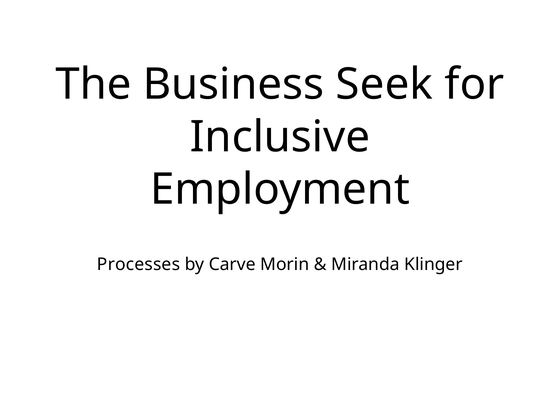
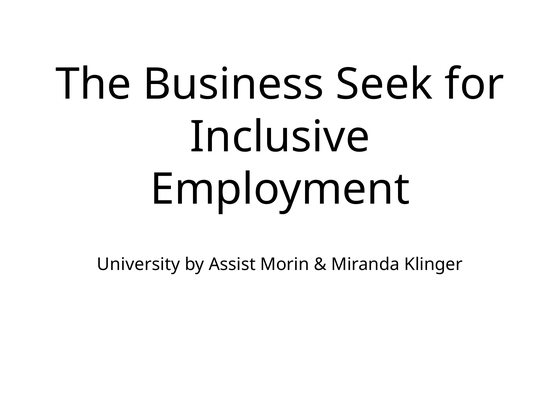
Processes: Processes -> University
Carve: Carve -> Assist
